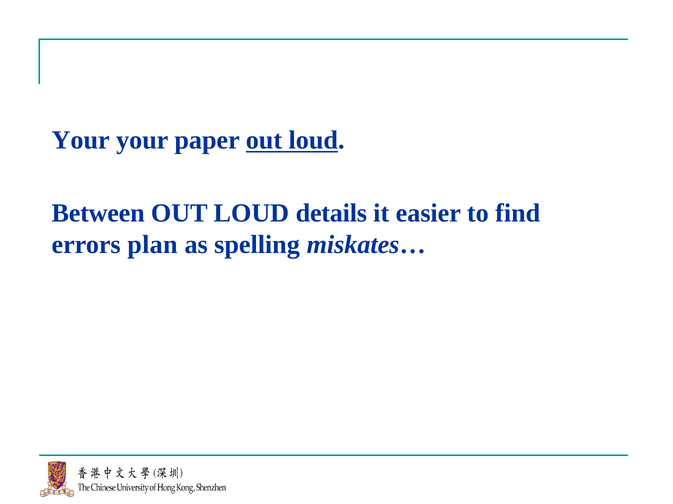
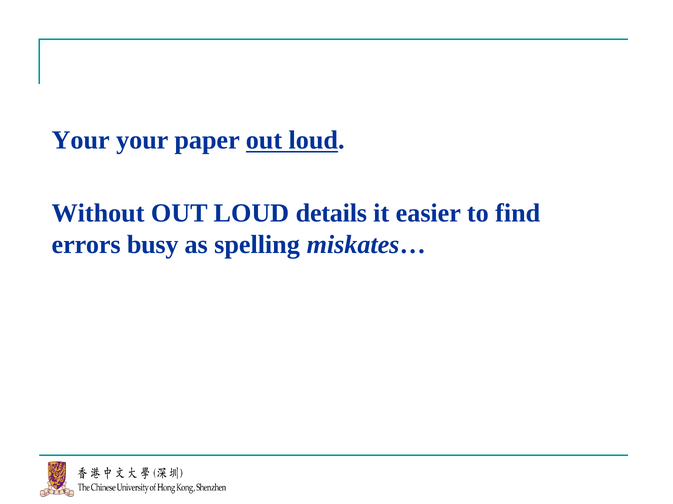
Between: Between -> Without
plan: plan -> busy
